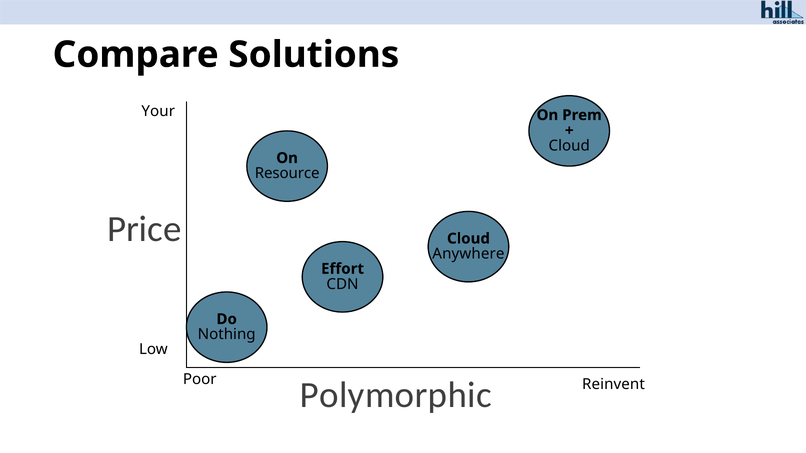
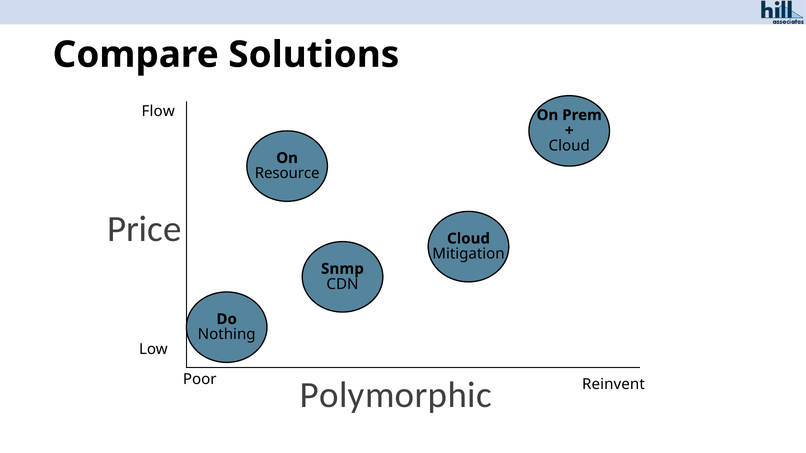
Your: Your -> Flow
Anywhere: Anywhere -> Mitigation
Effort: Effort -> Snmp
